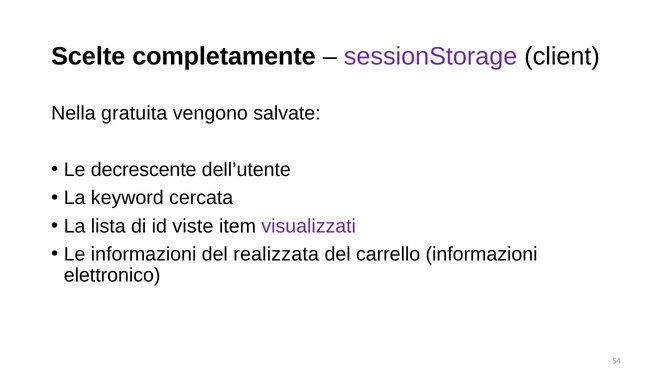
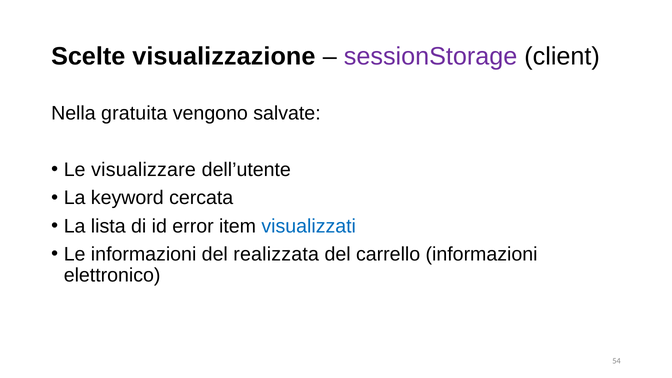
completamente: completamente -> visualizzazione
decrescente: decrescente -> visualizzare
viste: viste -> error
visualizzati colour: purple -> blue
